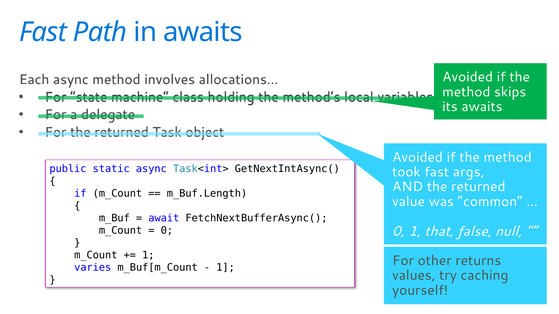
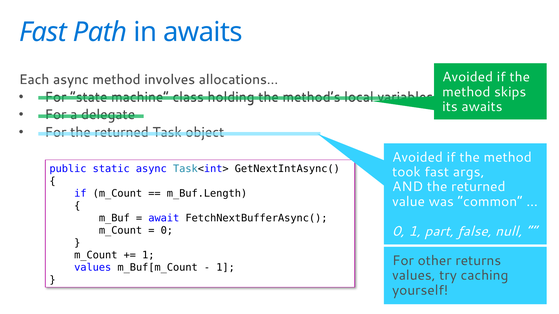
that: that -> part
varies at (93, 268): varies -> values
